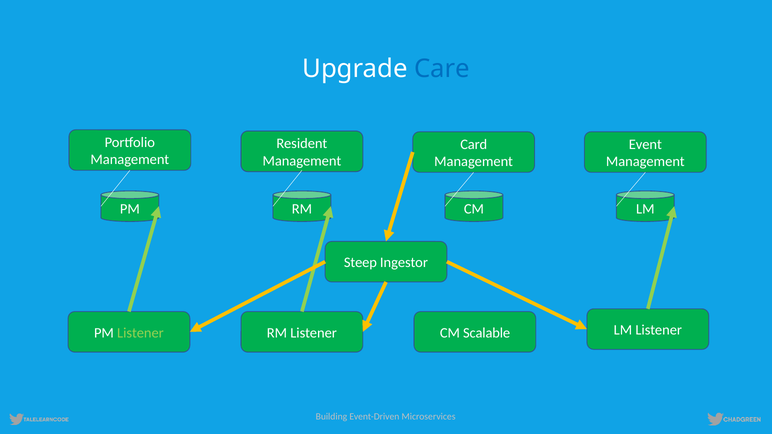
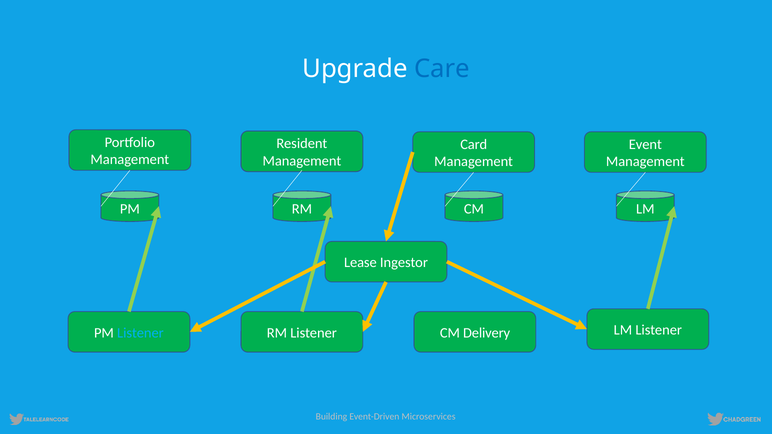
Steep: Steep -> Lease
Listener at (140, 333) colour: light green -> light blue
Scalable: Scalable -> Delivery
